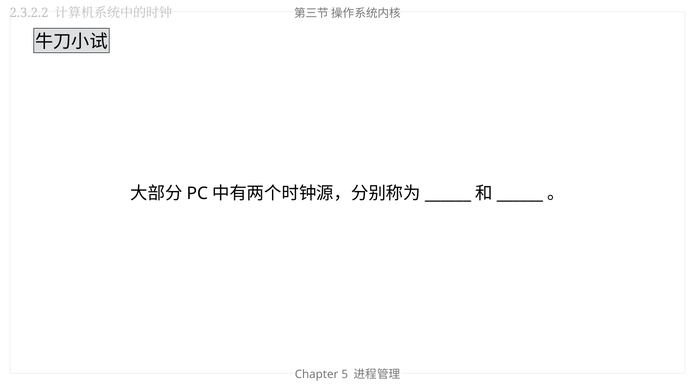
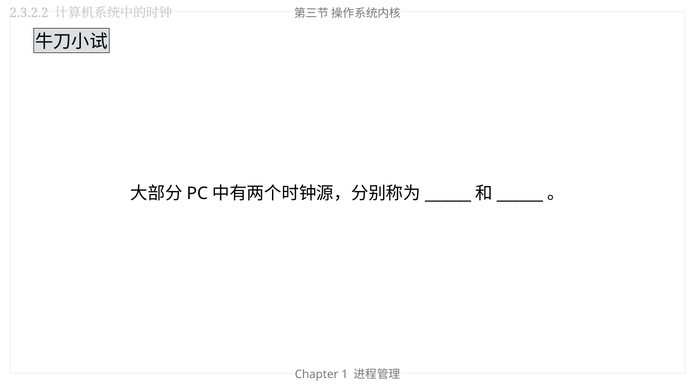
5: 5 -> 1
